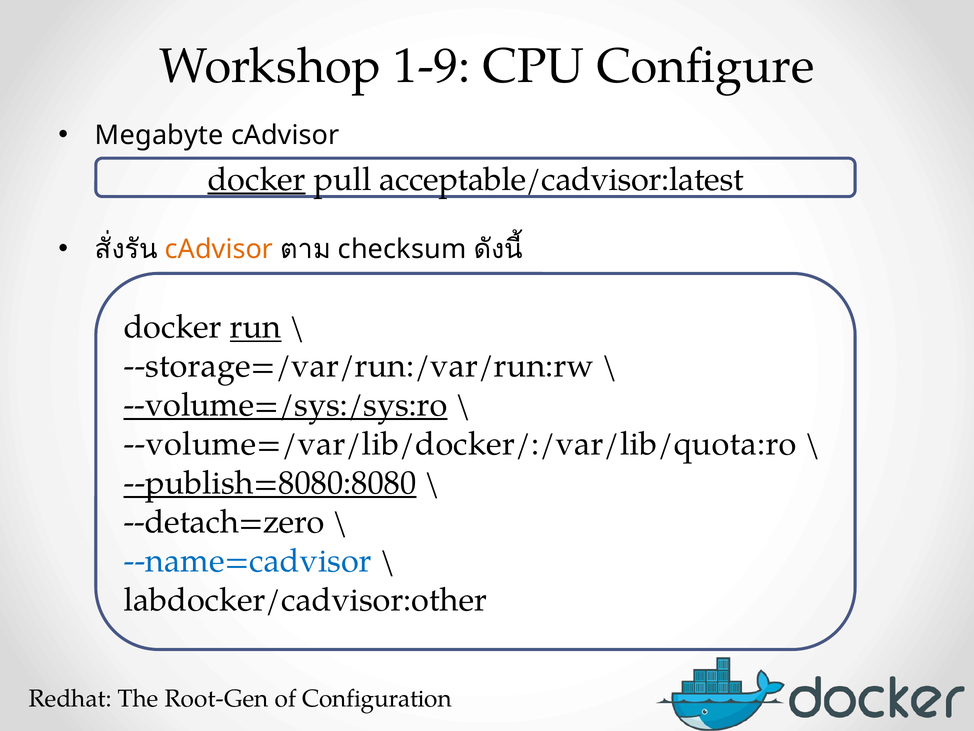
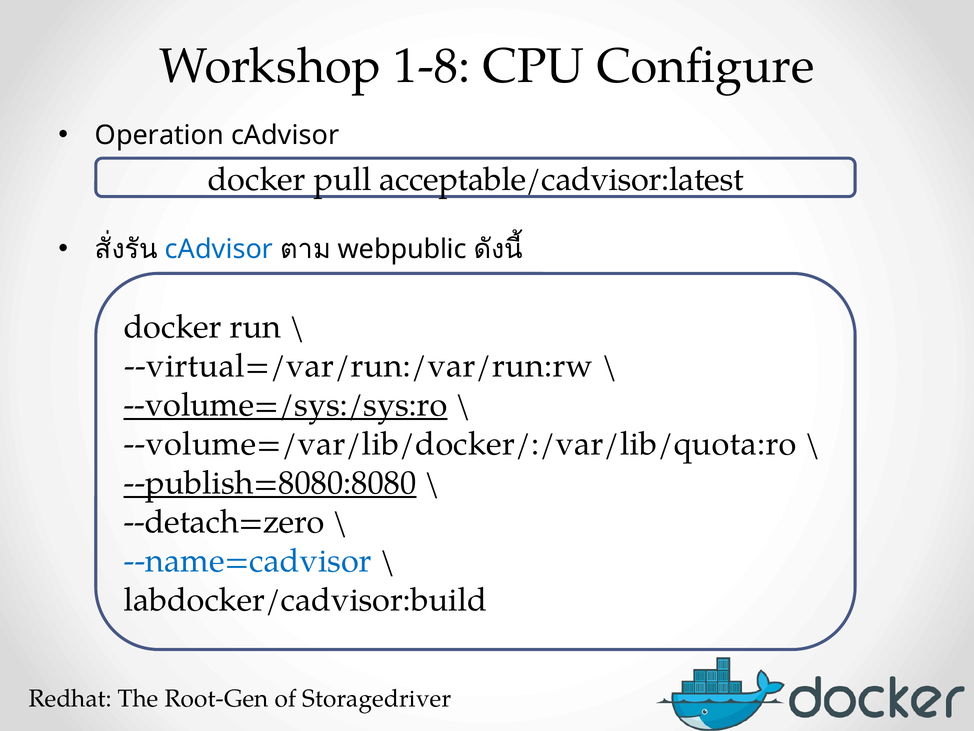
1-9: 1-9 -> 1-8
Megabyte: Megabyte -> Operation
docker at (257, 180) underline: present -> none
cAdvisor at (219, 249) colour: orange -> blue
checksum: checksum -> webpublic
run underline: present -> none
--storage=/var/run:/var/run:rw: --storage=/var/run:/var/run:rw -> --virtual=/var/run:/var/run:rw
labdocker/cadvisor:other: labdocker/cadvisor:other -> labdocker/cadvisor:build
Configuration: Configuration -> Storagedriver
